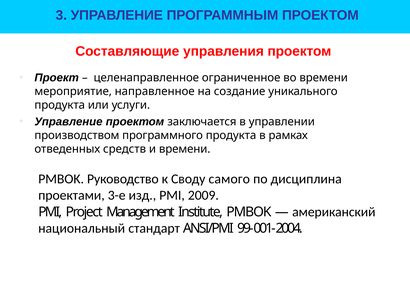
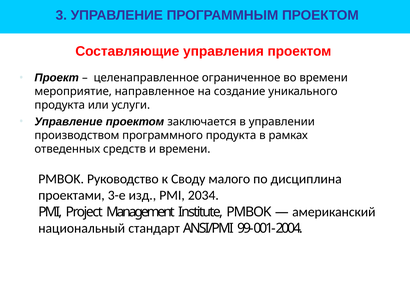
самого: самого -> малого
2009: 2009 -> 2034
